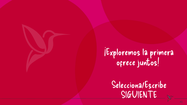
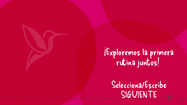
ofrece: ofrece -> rutina
